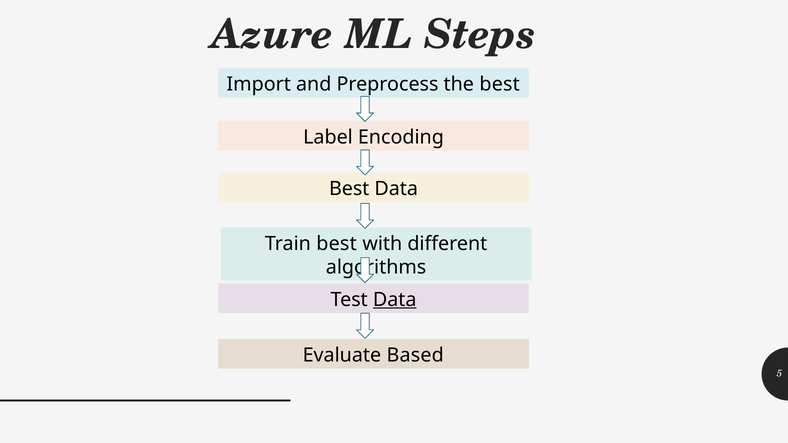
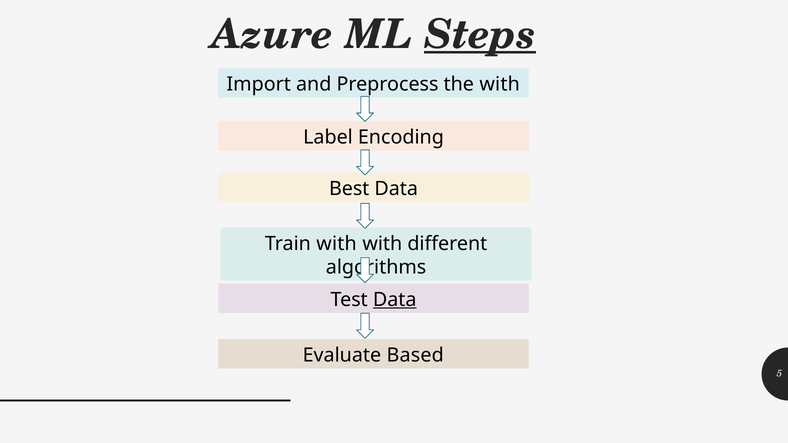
Steps underline: none -> present
the best: best -> with
Train best: best -> with
